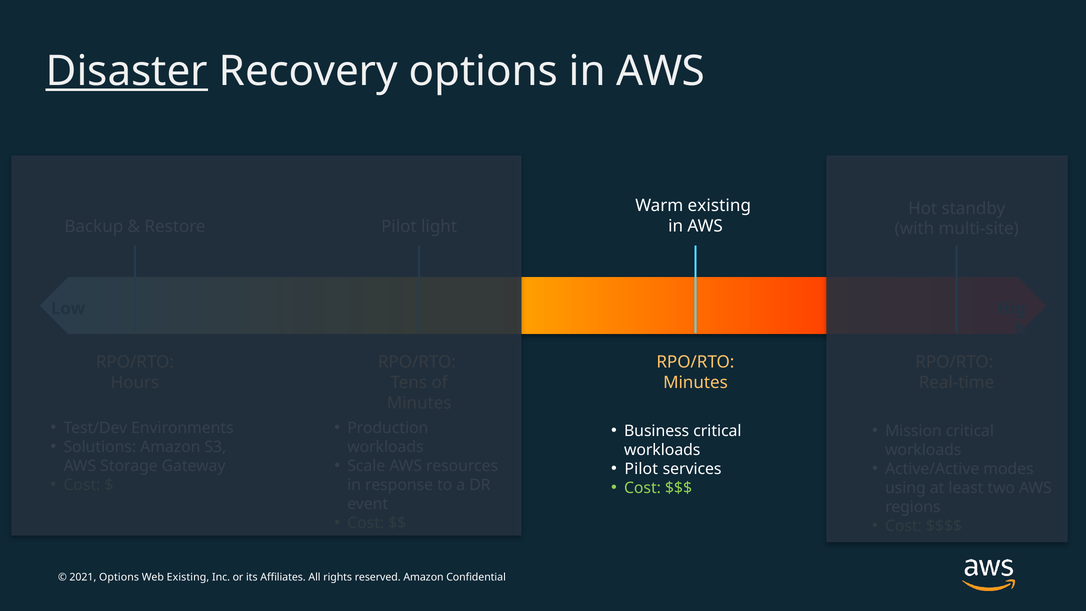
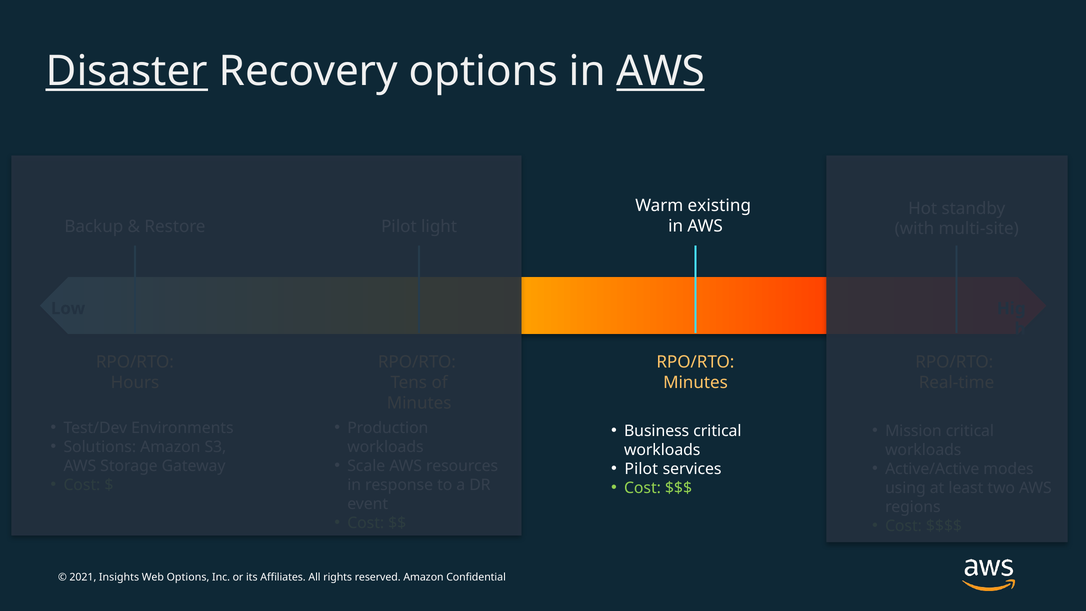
AWS at (661, 71) underline: none -> present
Options at (119, 577): Options -> Insights
Existing at (188, 577): Existing -> Options
